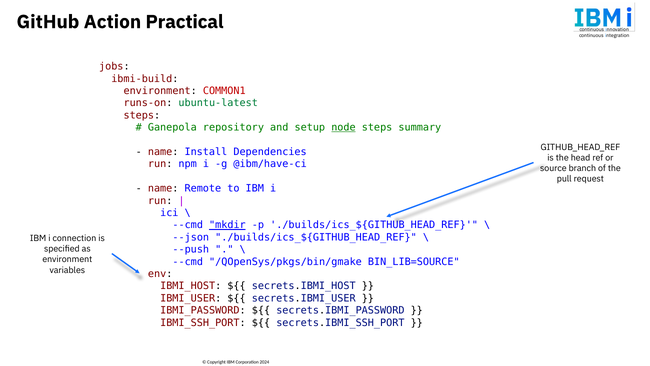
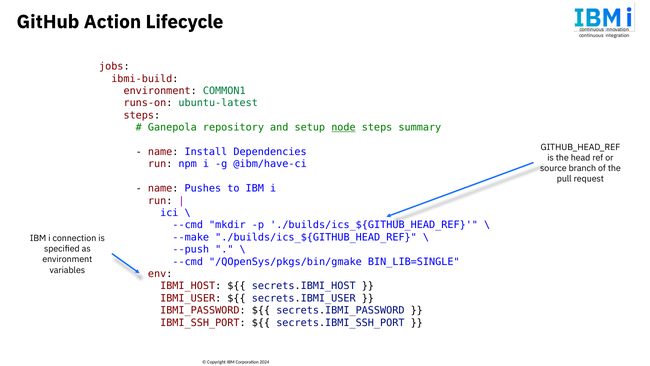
Practical: Practical -> Lifecycle
COMMON1 colour: red -> green
Remote: Remote -> Pushes
mkdir underline: present -> none
--json: --json -> --make
BIN_LIB=SOURCE: BIN_LIB=SOURCE -> BIN_LIB=SINGLE
